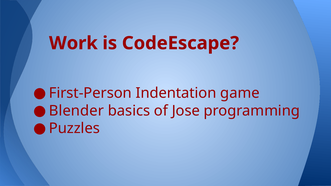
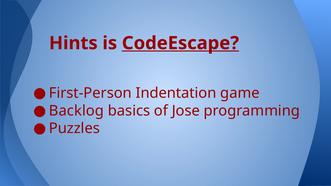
Work: Work -> Hints
CodeEscape underline: none -> present
Blender: Blender -> Backlog
